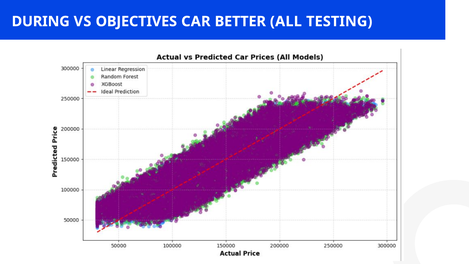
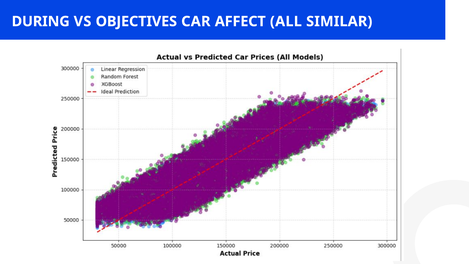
BETTER: BETTER -> AFFECT
TESTING: TESTING -> SIMILAR
